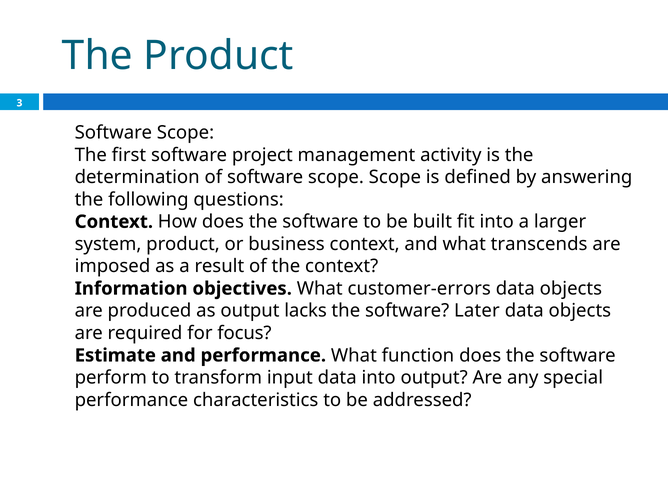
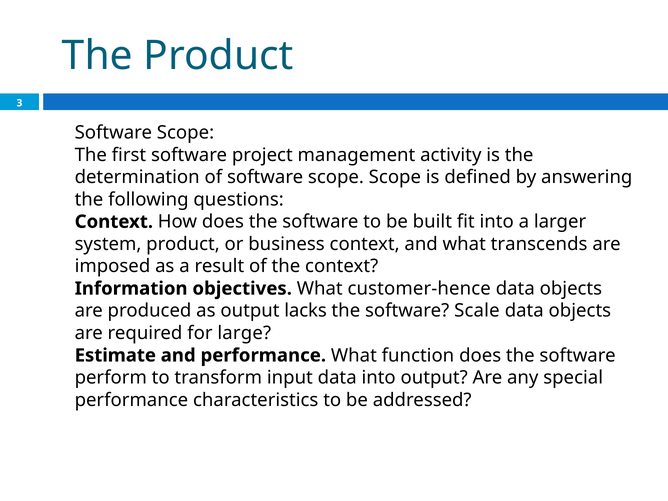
customer-errors: customer-errors -> customer-hence
Later: Later -> Scale
focus: focus -> large
